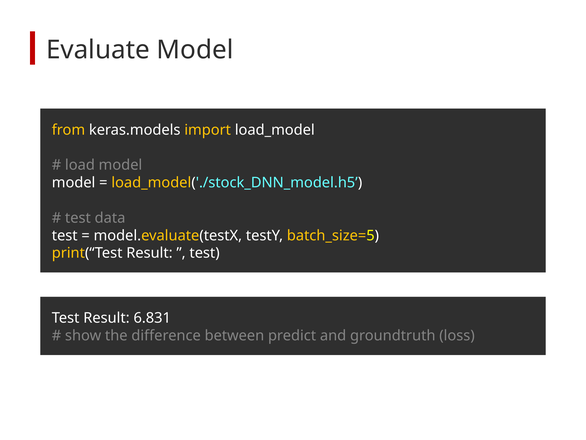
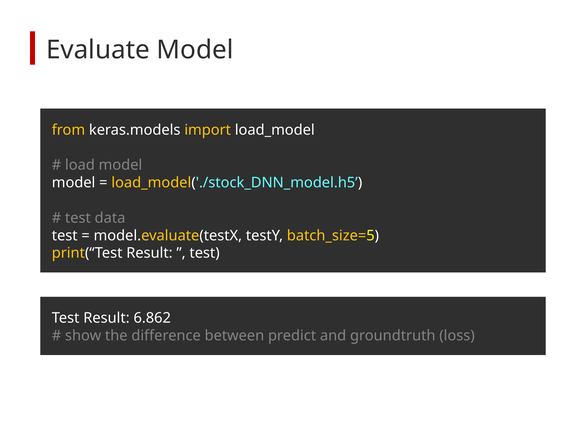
6.831: 6.831 -> 6.862
